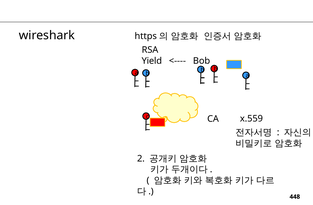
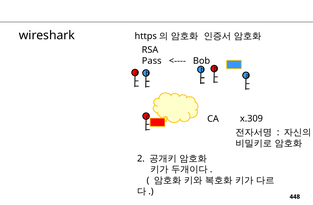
Yield: Yield -> Pass
x.559: x.559 -> x.309
